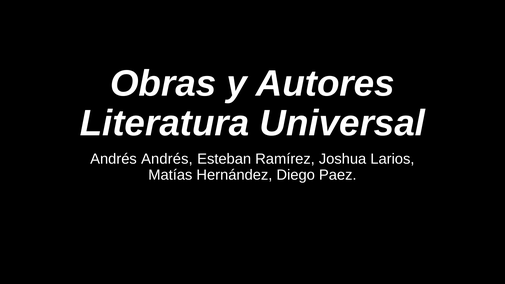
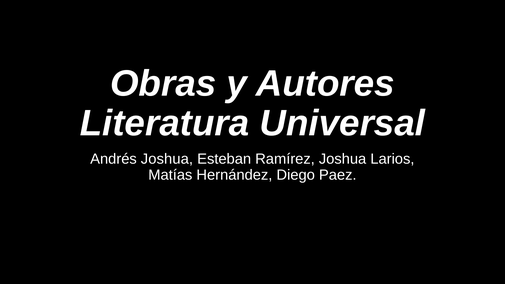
Andrés Andrés: Andrés -> Joshua
